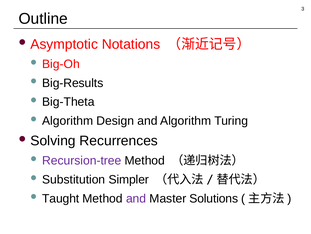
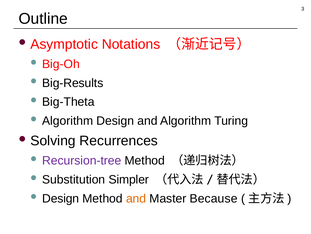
Taught at (61, 198): Taught -> Design
and at (136, 198) colour: purple -> orange
Solutions: Solutions -> Because
